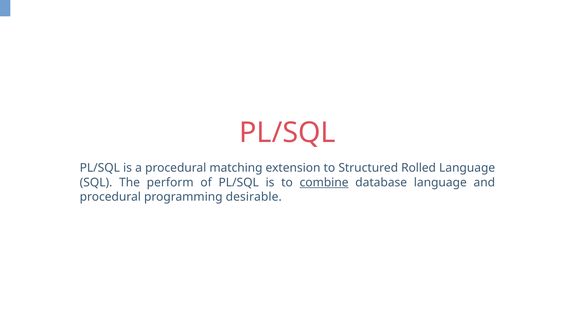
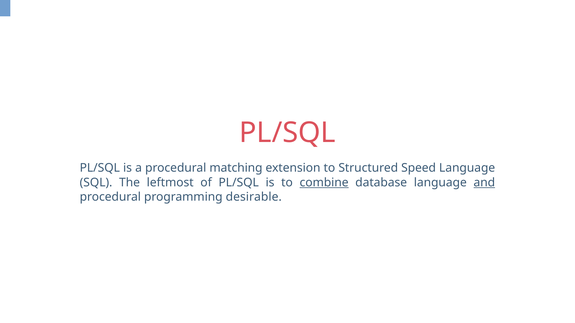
Rolled: Rolled -> Speed
perform: perform -> leftmost
and underline: none -> present
